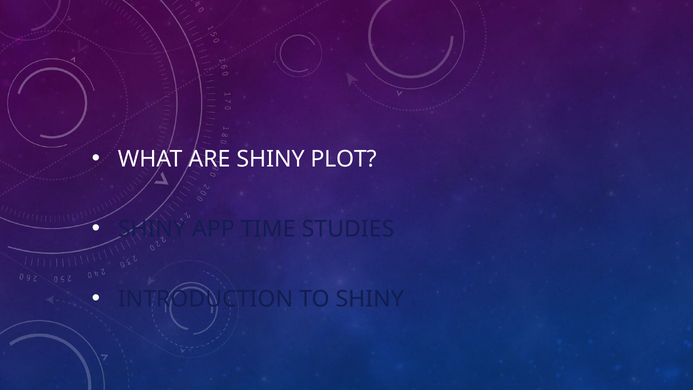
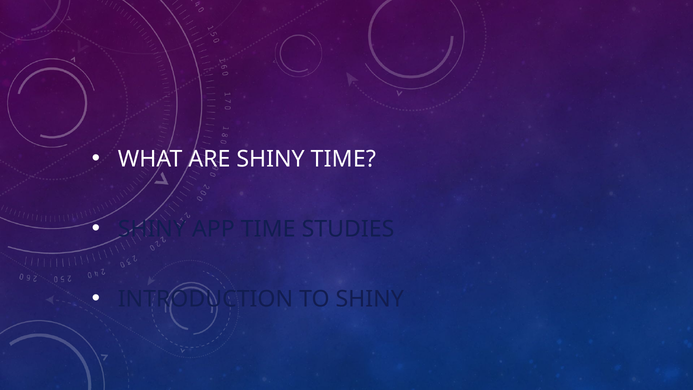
SHINY PLOT: PLOT -> TIME
